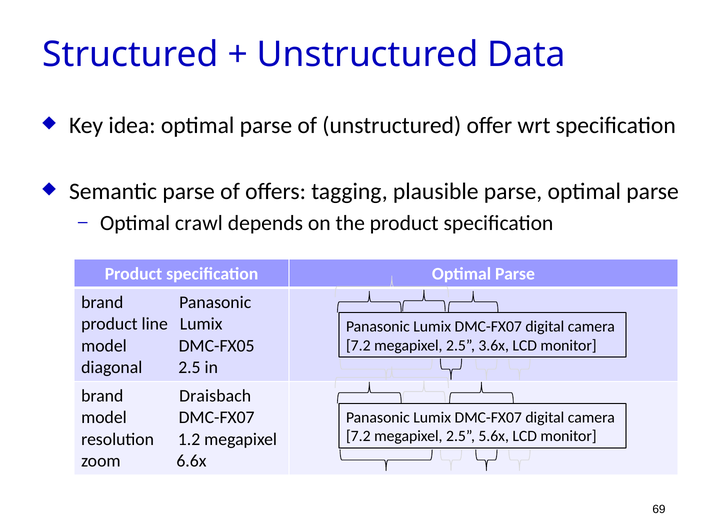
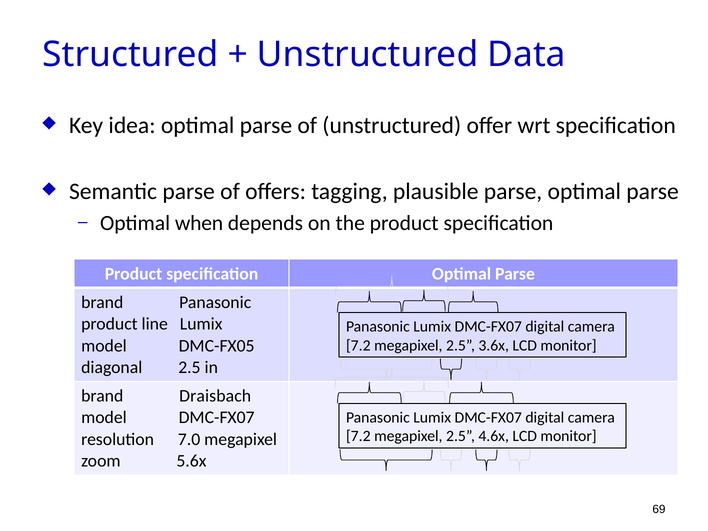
crawl: crawl -> when
5.6x: 5.6x -> 4.6x
1.2: 1.2 -> 7.0
6.6x: 6.6x -> 5.6x
